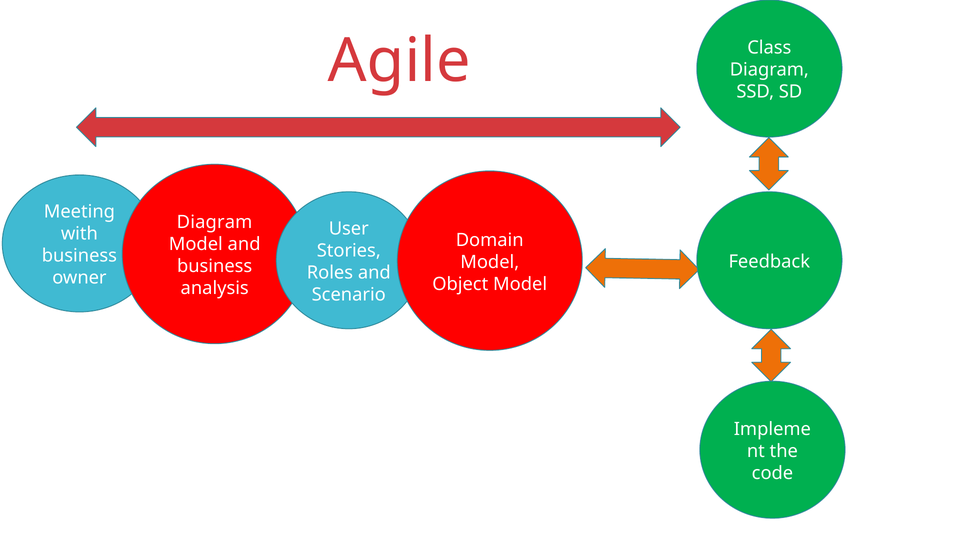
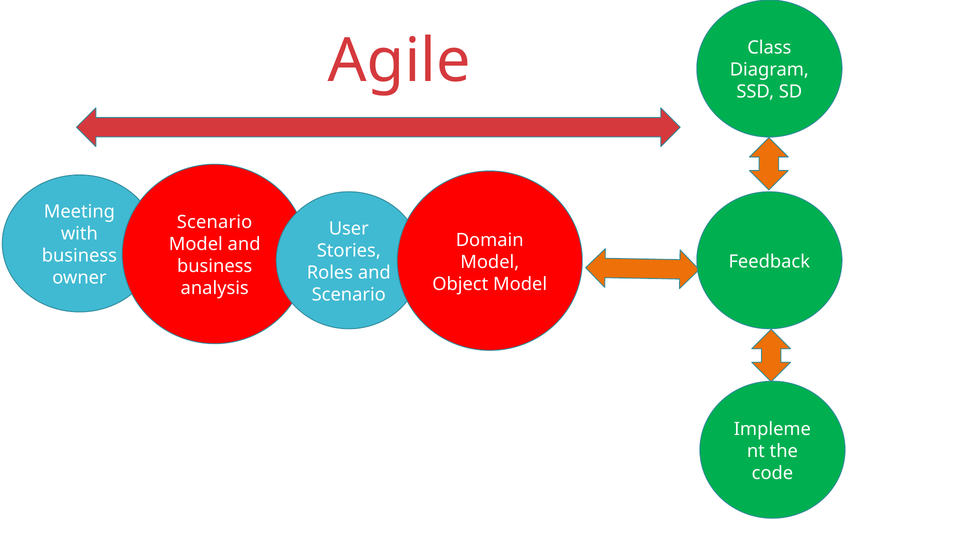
Diagram at (215, 222): Diagram -> Scenario
